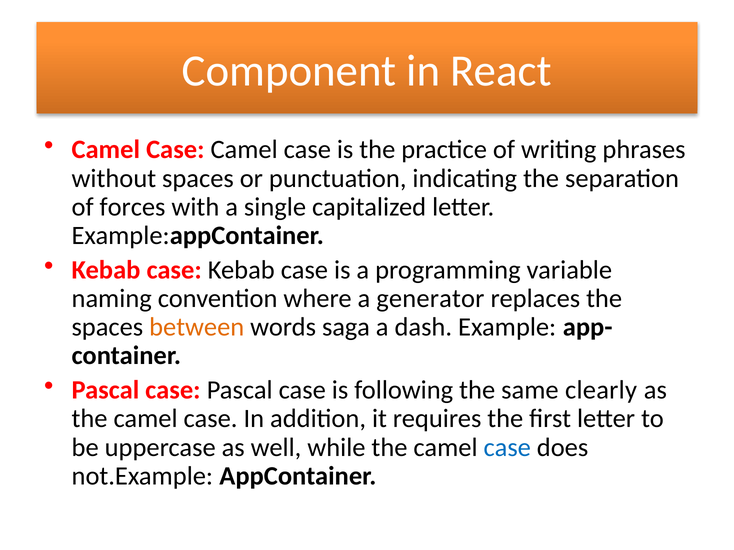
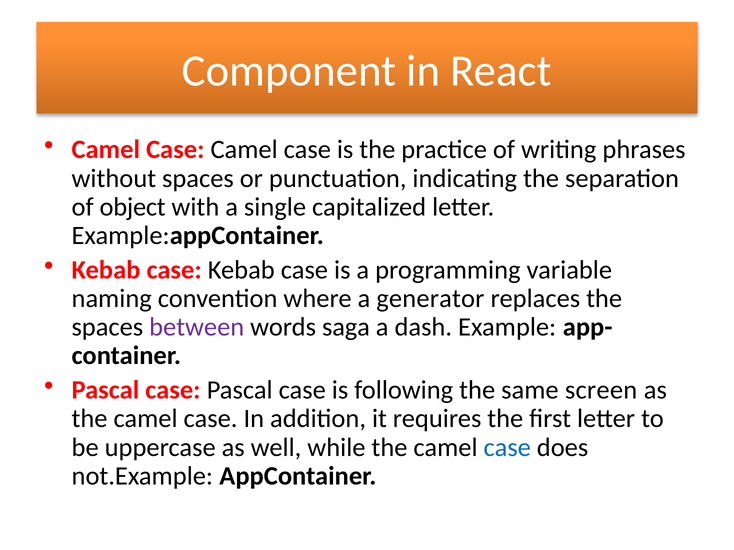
forces: forces -> object
between colour: orange -> purple
clearly: clearly -> screen
